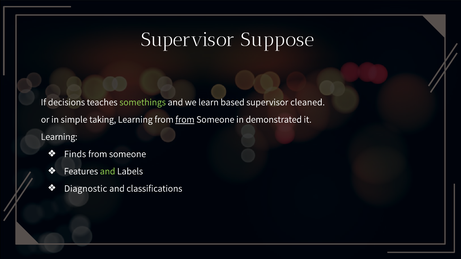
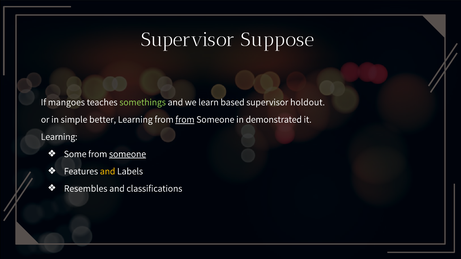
decisions: decisions -> mangoes
cleaned: cleaned -> holdout
taking: taking -> better
Finds: Finds -> Some
someone at (128, 154) underline: none -> present
and at (108, 171) colour: light green -> yellow
Diagnostic: Diagnostic -> Resembles
